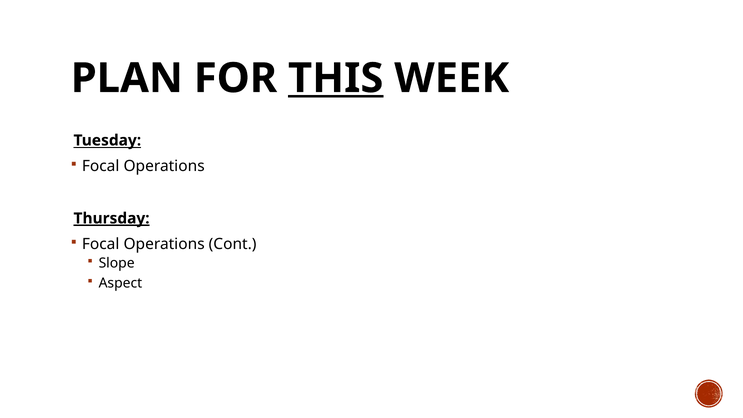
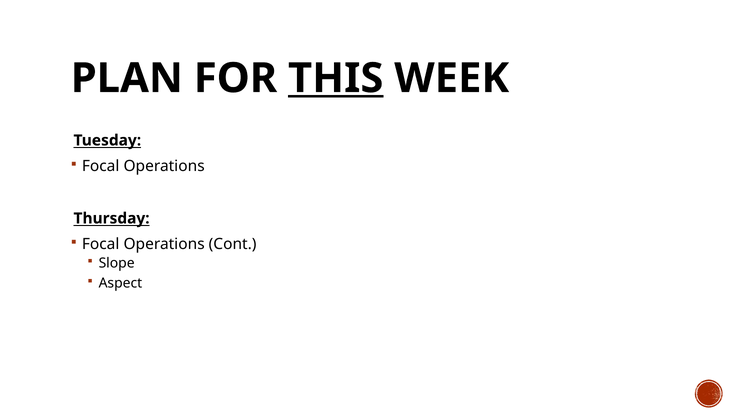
Thursday underline: present -> none
